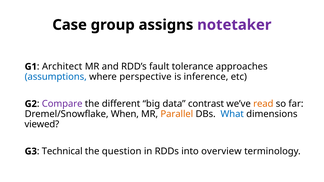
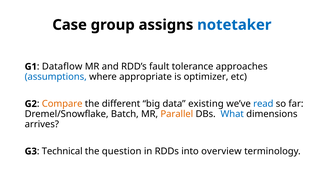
notetaker colour: purple -> blue
Architect: Architect -> Dataflow
perspective: perspective -> appropriate
inference: inference -> optimizer
Compare colour: purple -> orange
contrast: contrast -> existing
read colour: orange -> blue
When: When -> Batch
viewed: viewed -> arrives
